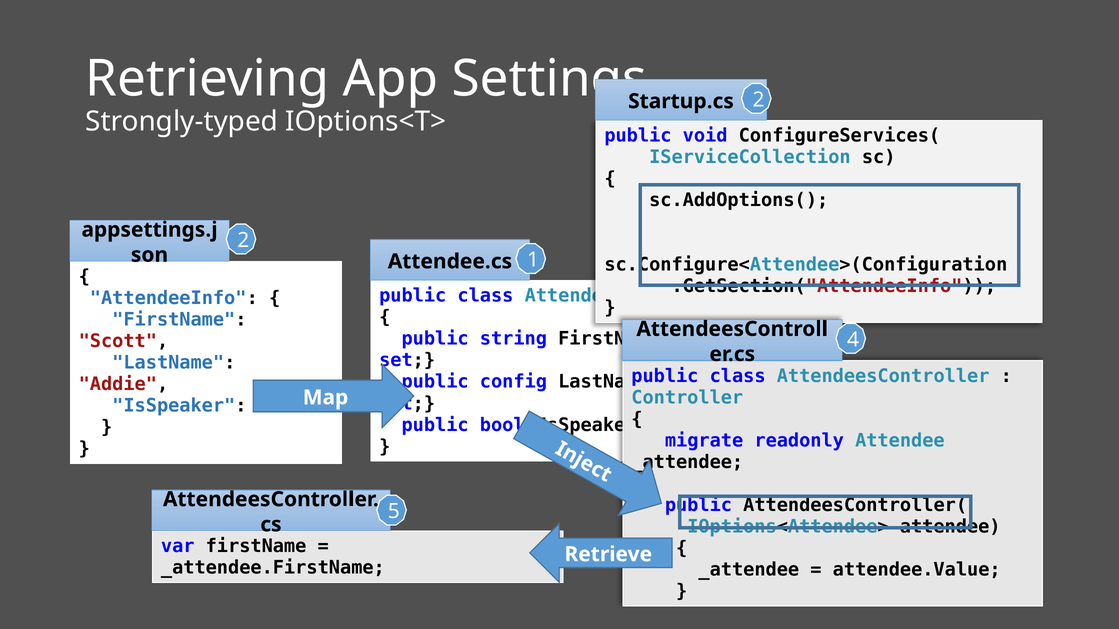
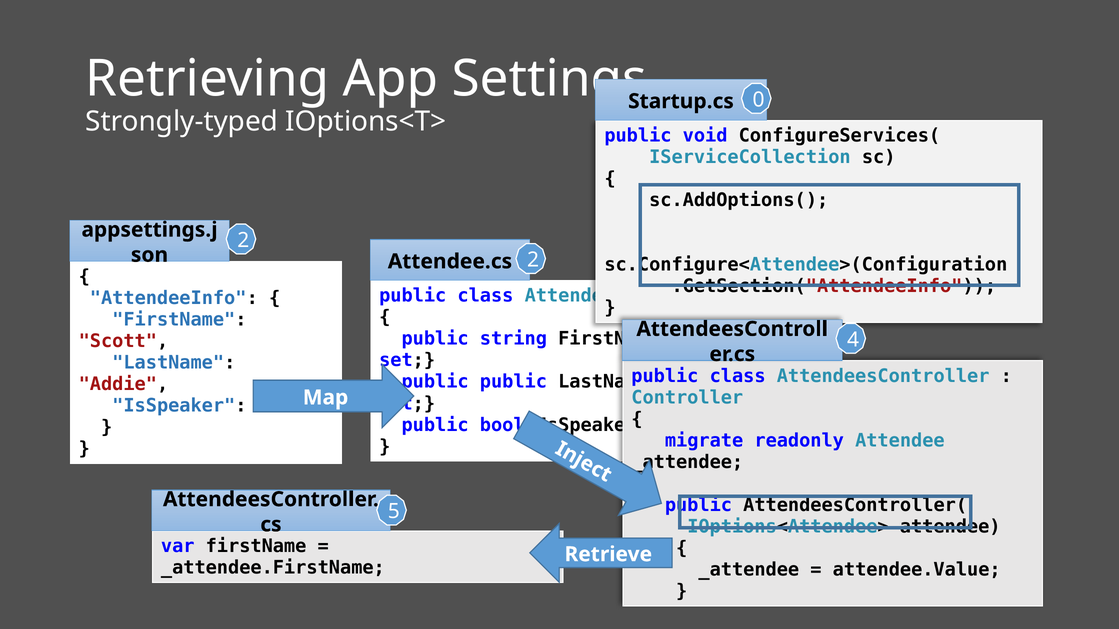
Startup.cs 2: 2 -> 0
Attendee.cs 1: 1 -> 2
config at (513, 382): config -> public
